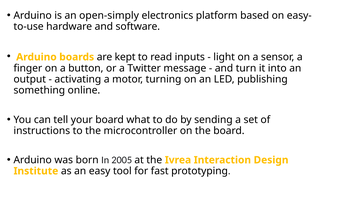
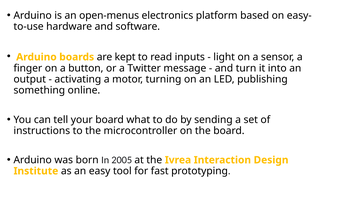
open-simply: open-simply -> open-menus
